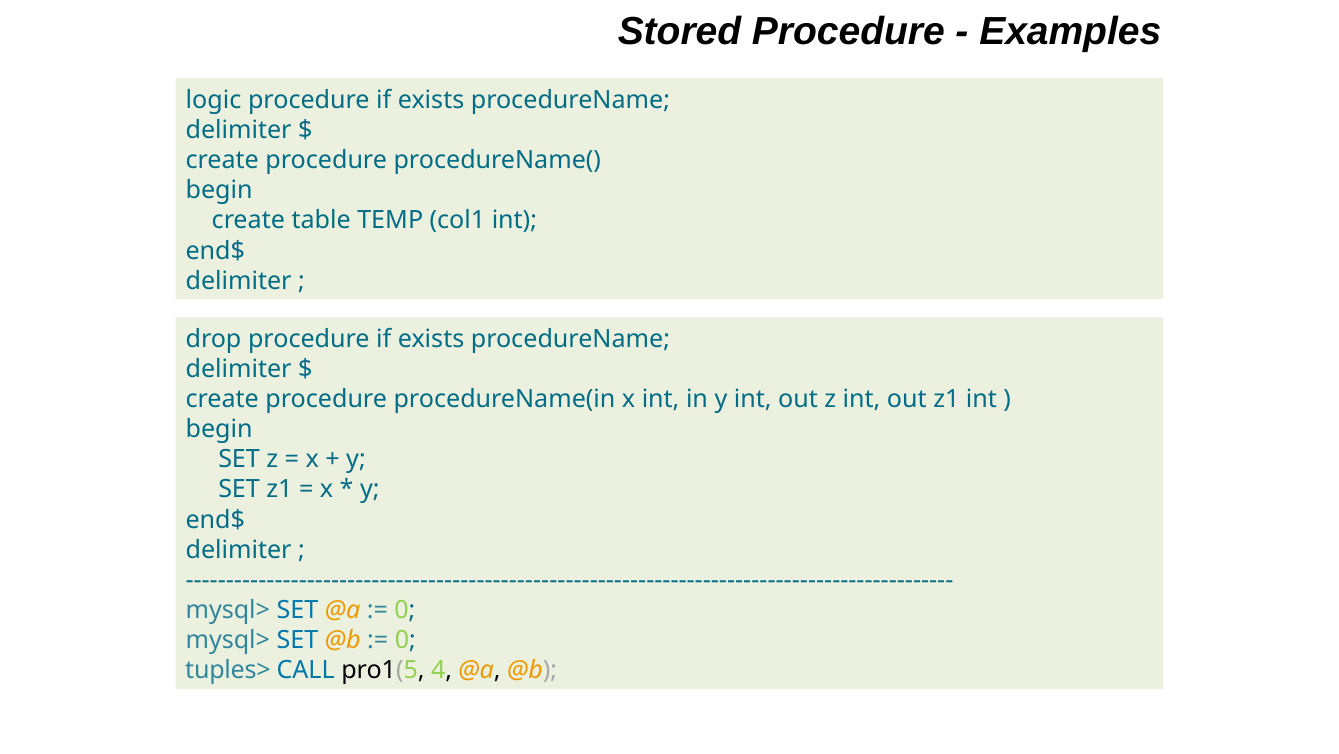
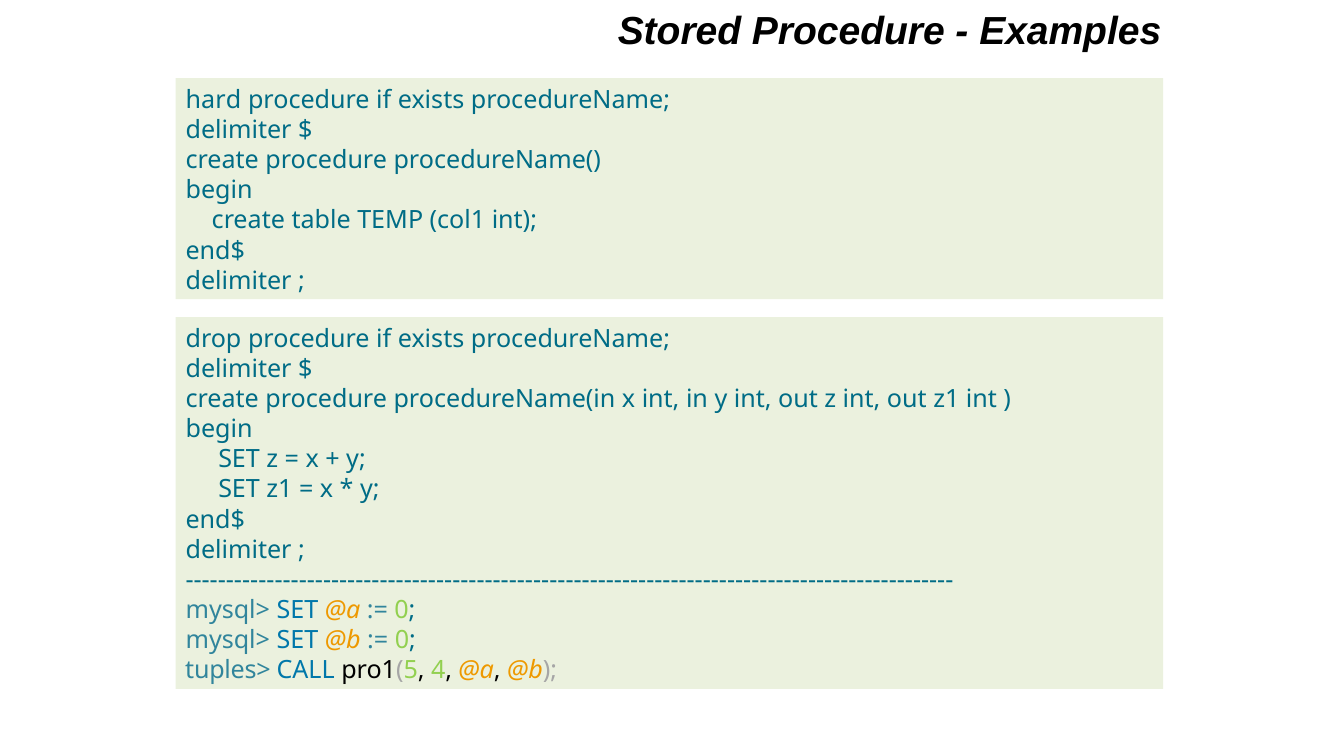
logic: logic -> hard
